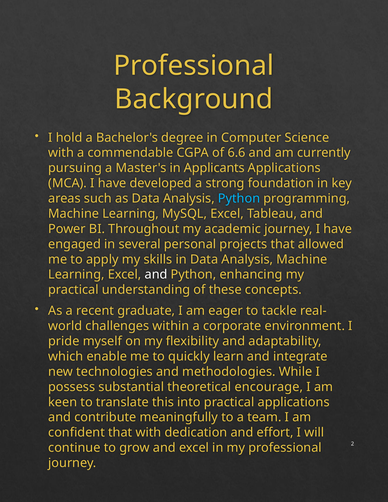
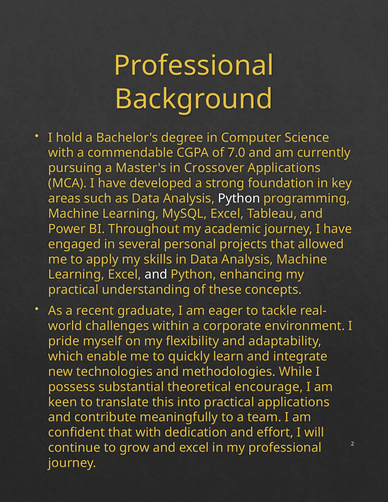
6.6: 6.6 -> 7.0
Applicants: Applicants -> Crossover
Python at (239, 199) colour: light blue -> white
